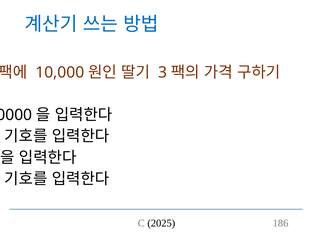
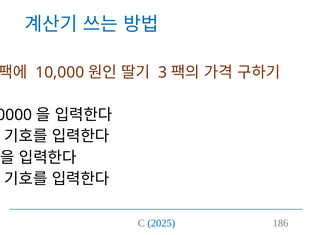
2025 colour: black -> blue
